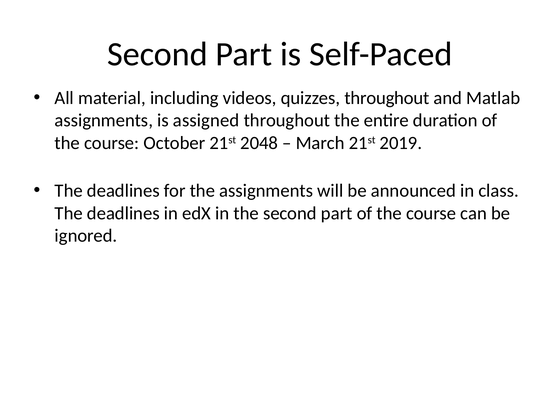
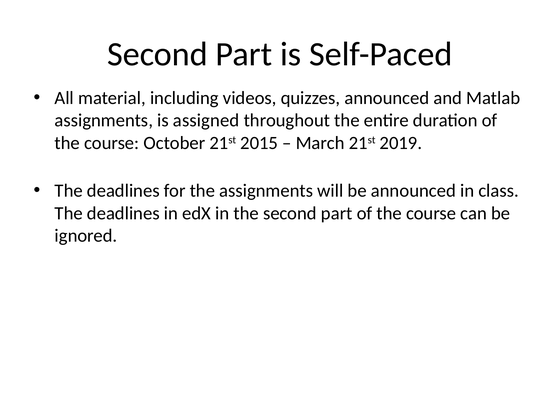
quizzes throughout: throughout -> announced
2048: 2048 -> 2015
